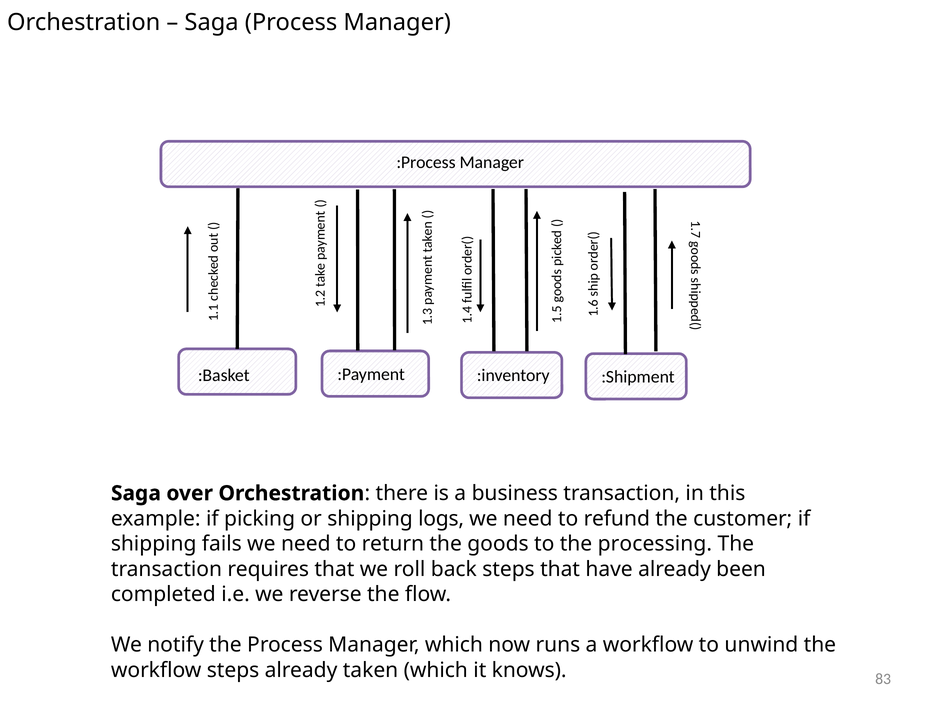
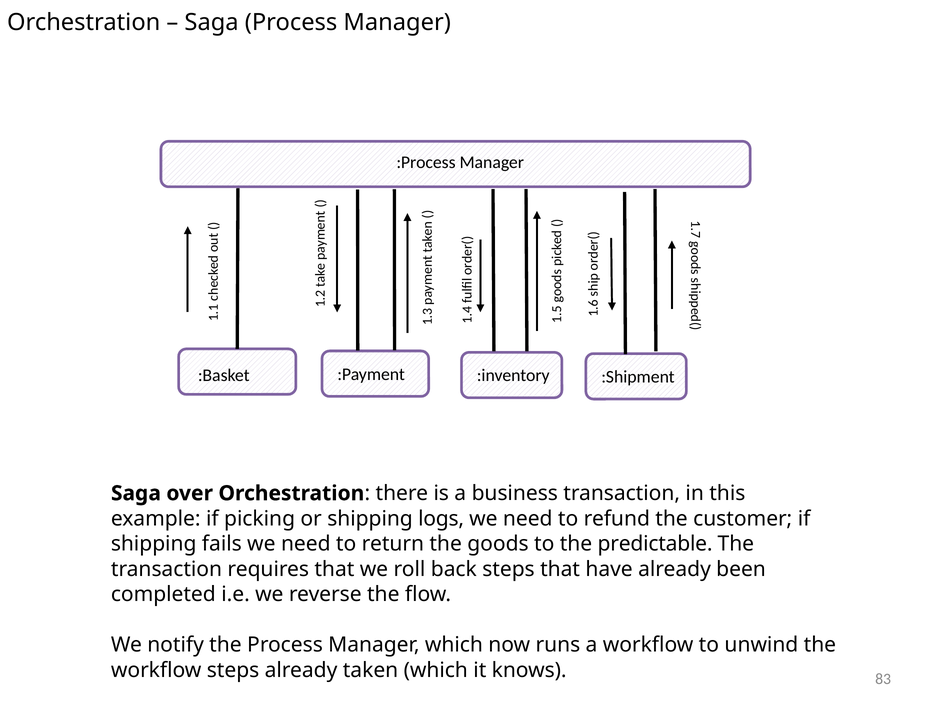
processing: processing -> predictable
